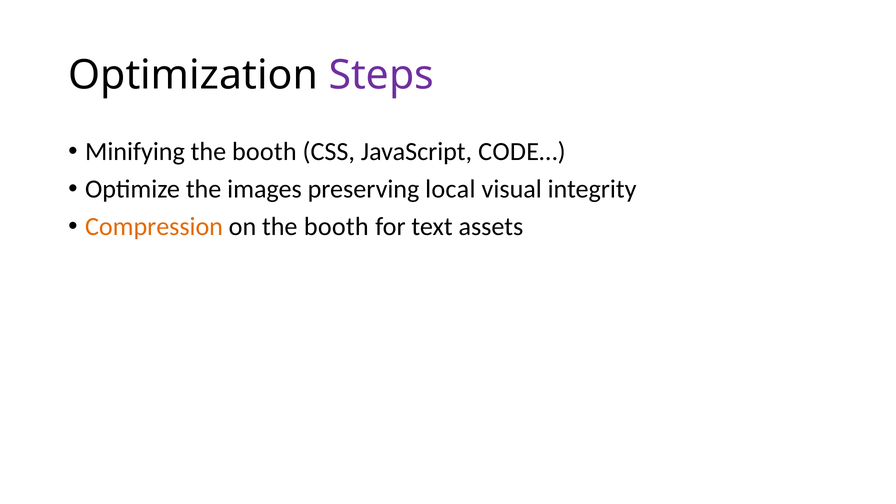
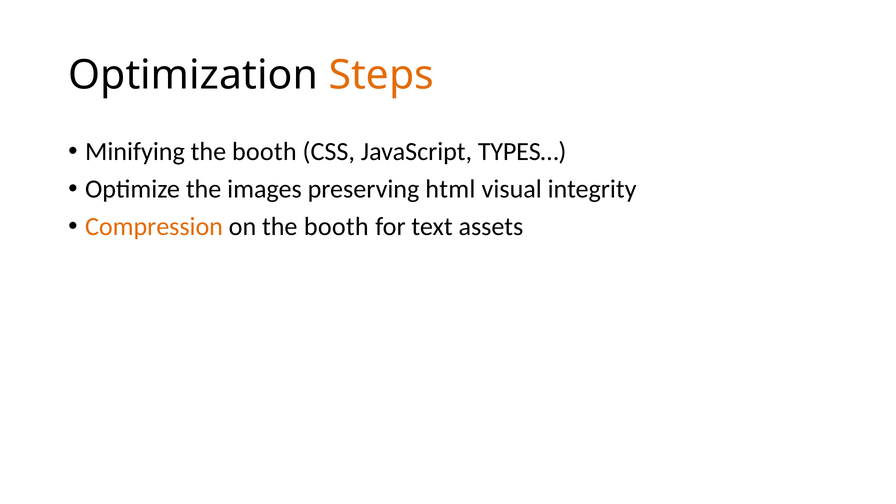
Steps colour: purple -> orange
CODE…: CODE… -> TYPES…
local: local -> html
